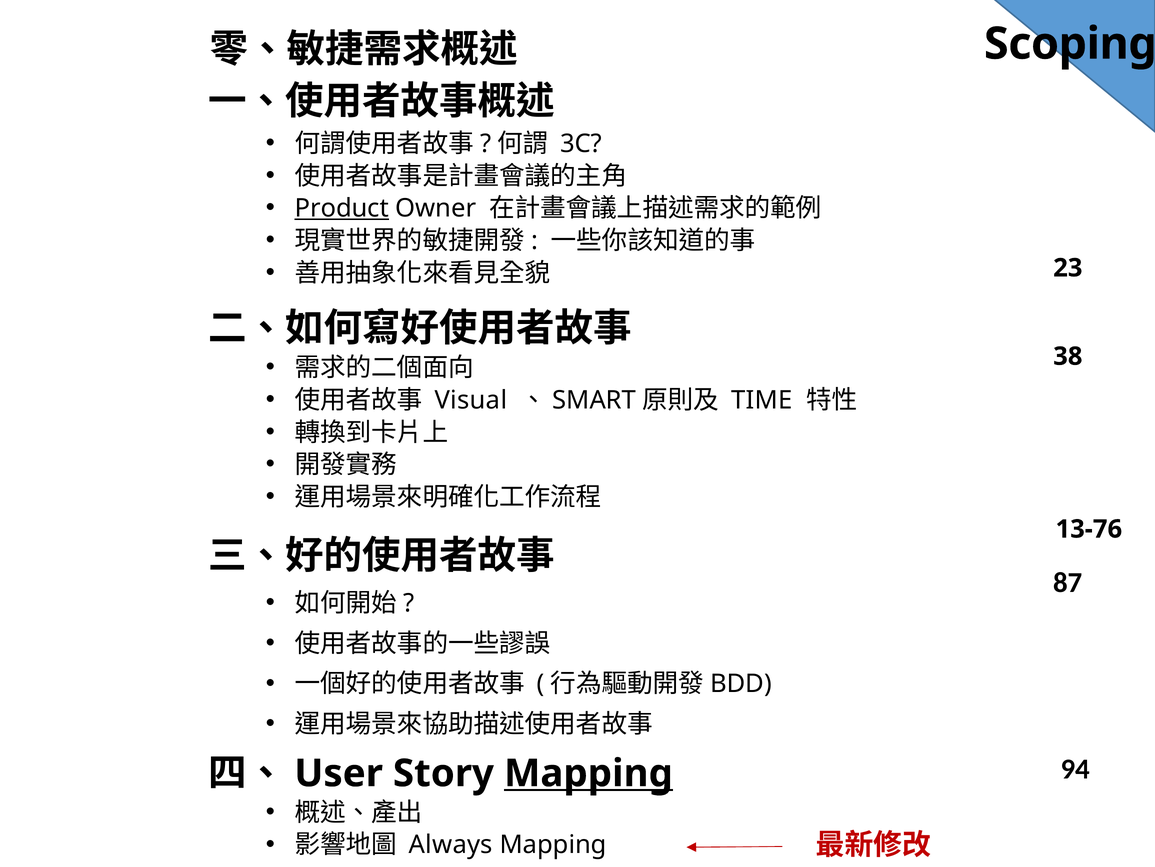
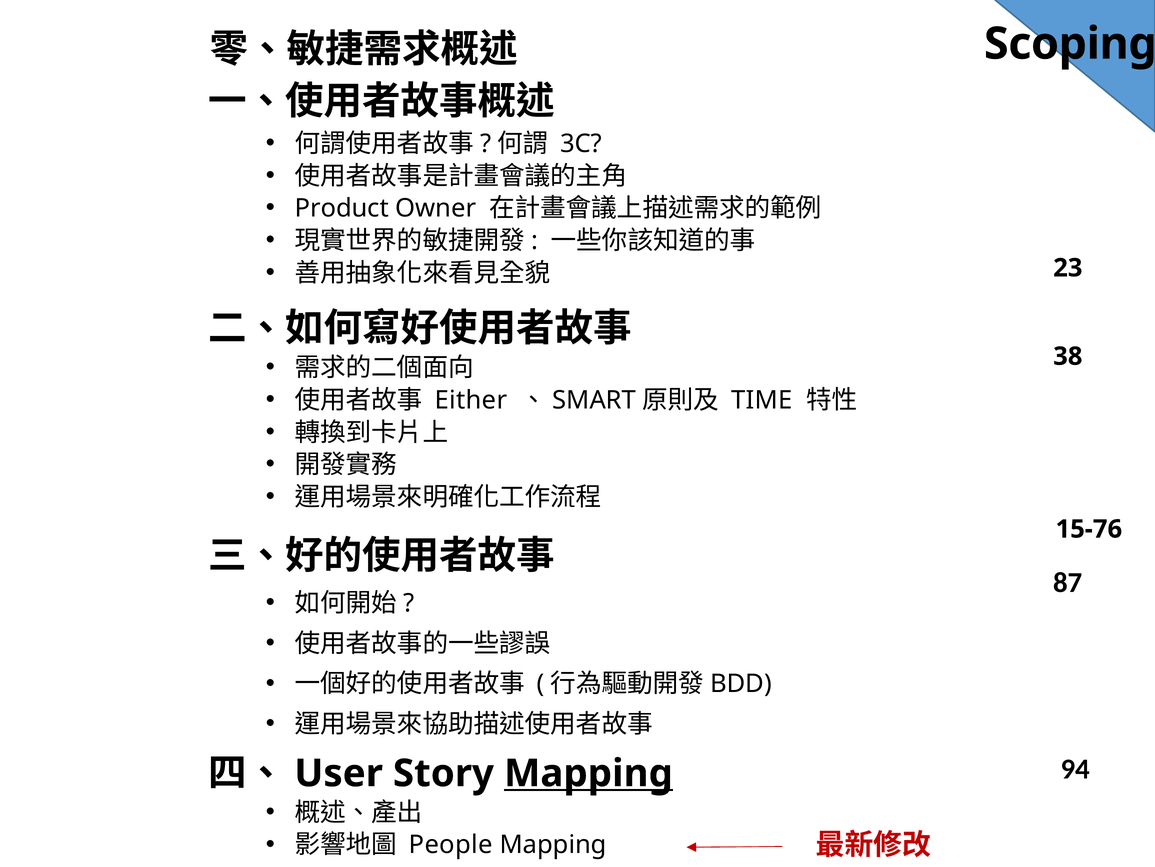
Product underline: present -> none
Visual: Visual -> Either
13-76: 13-76 -> 15-76
Always: Always -> People
